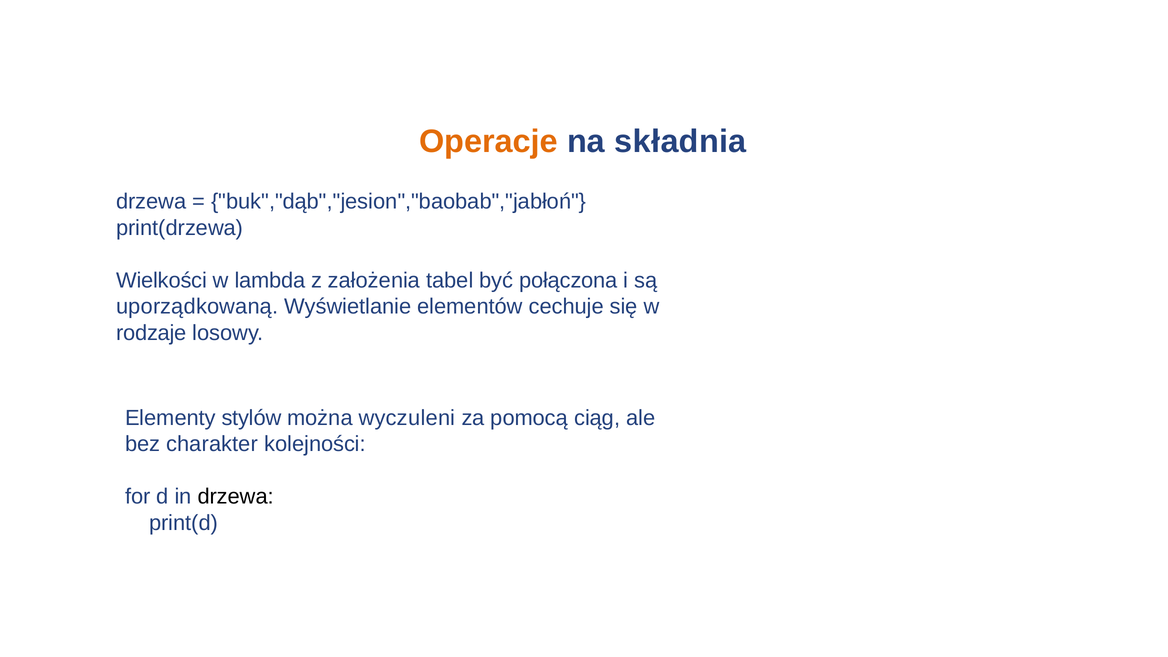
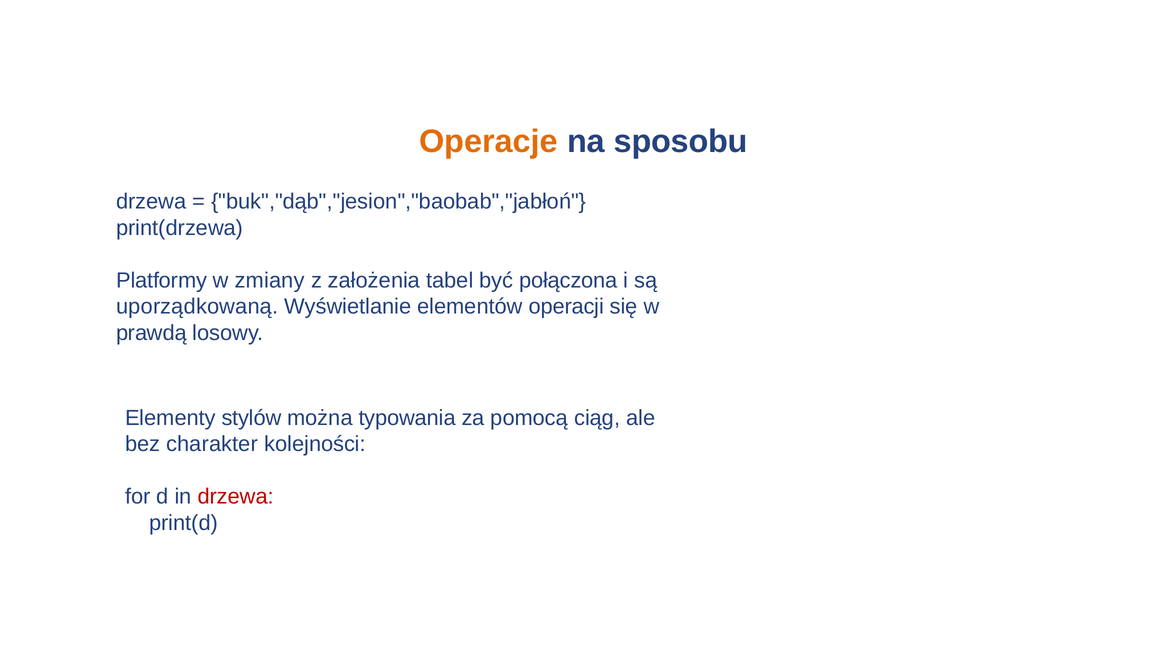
składnia: składnia -> sposobu
Wielkości: Wielkości -> Platformy
lambda: lambda -> zmiany
cechuje: cechuje -> operacji
rodzaje: rodzaje -> prawdą
wyczuleni: wyczuleni -> typowania
drzewa at (236, 497) colour: black -> red
